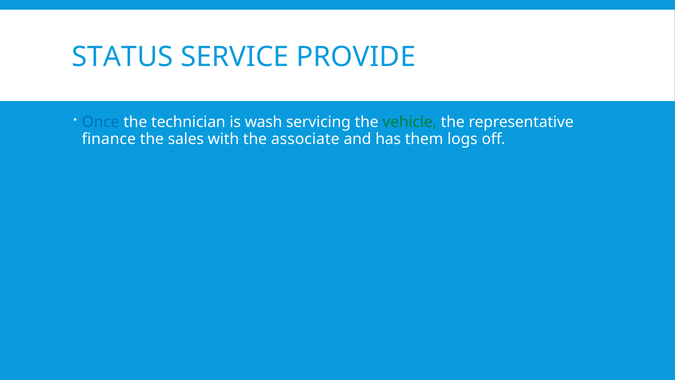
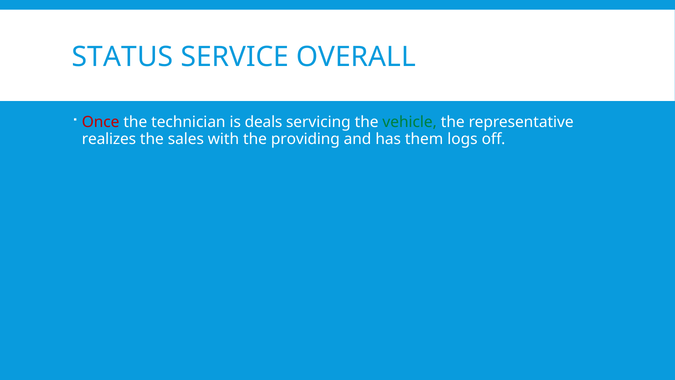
PROVIDE: PROVIDE -> OVERALL
Once colour: blue -> red
wash: wash -> deals
finance: finance -> realizes
associate: associate -> providing
